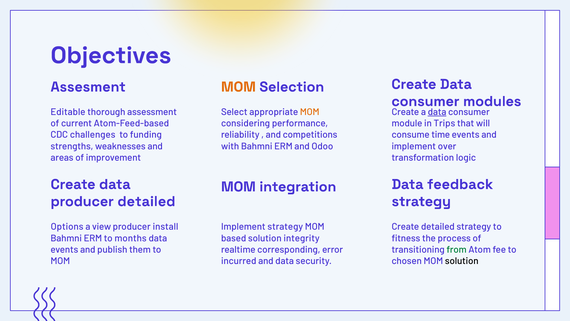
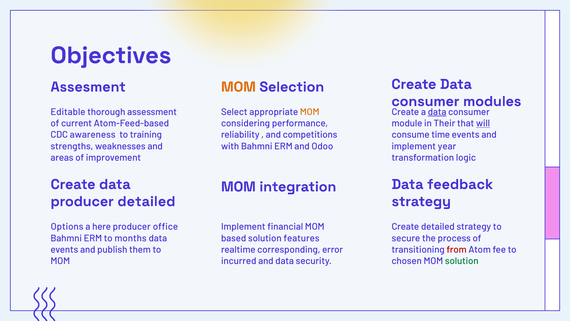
Trips: Trips -> Their
will underline: none -> present
challenges: challenges -> awareness
funding: funding -> training
over: over -> year
view: view -> here
install: install -> office
Implement strategy: strategy -> financial
integrity: integrity -> features
fitness: fitness -> secure
from colour: green -> red
solution at (462, 261) colour: black -> green
